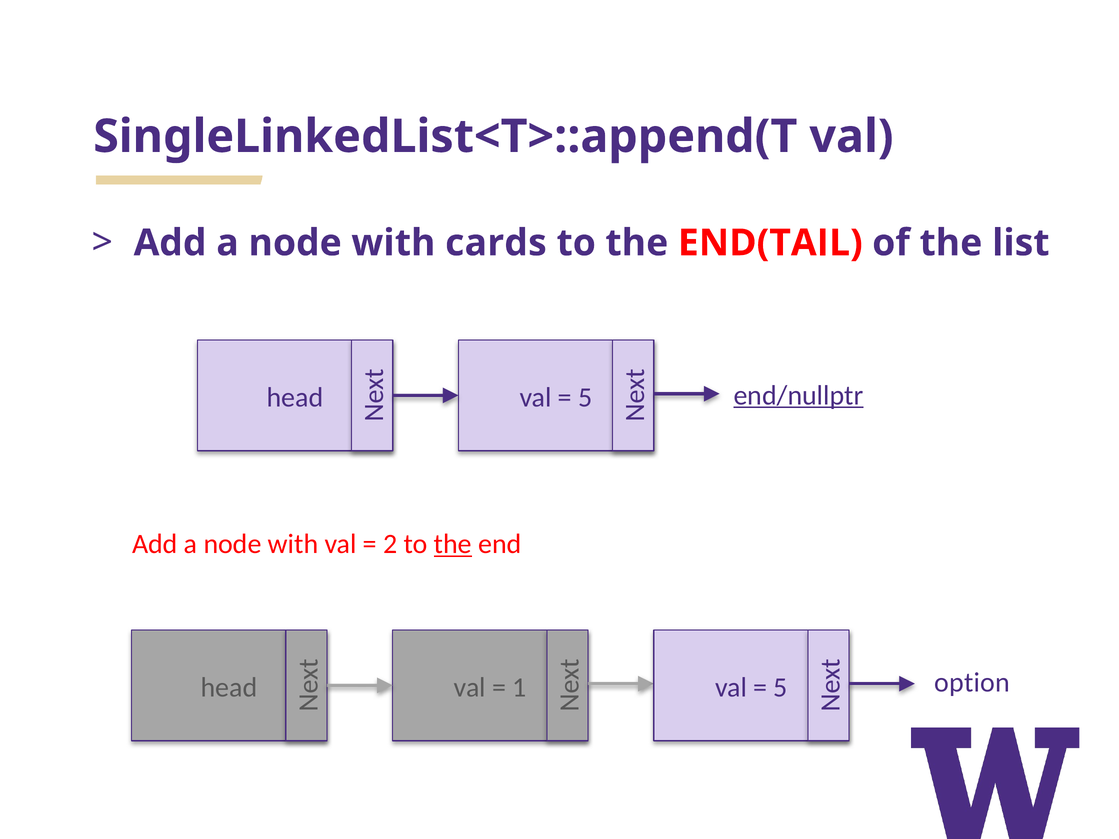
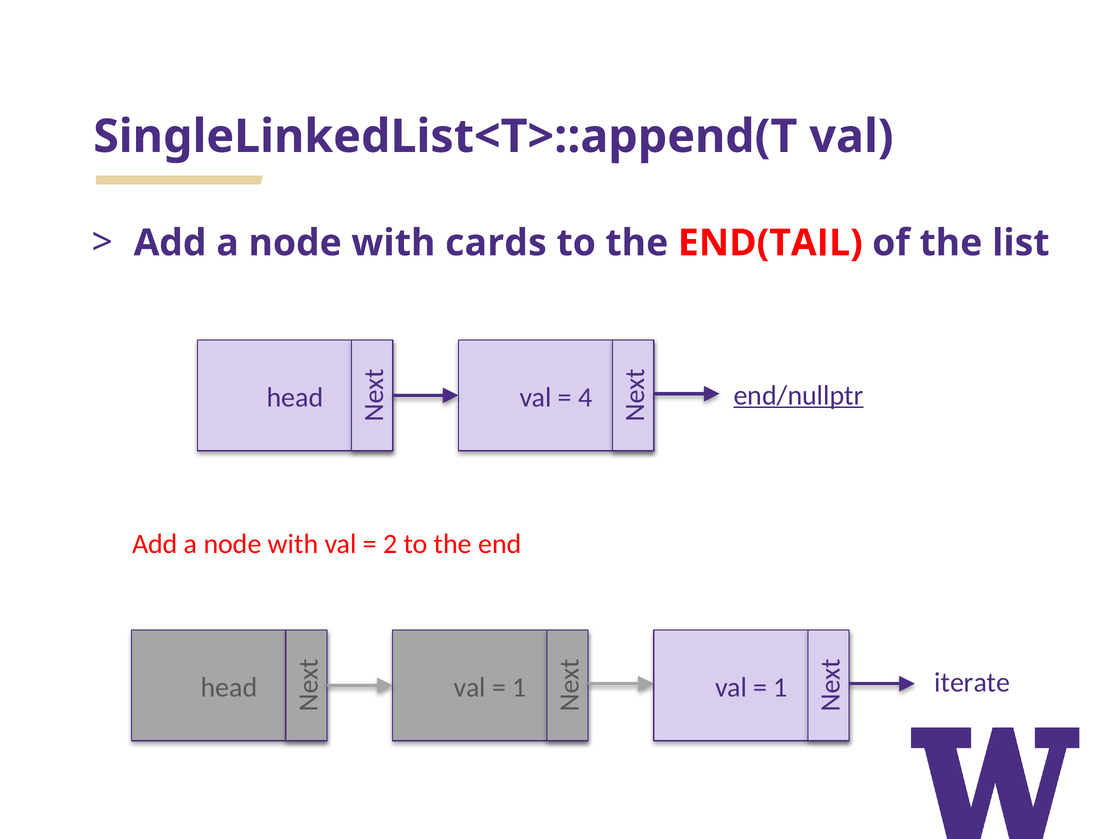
5 at (585, 397): 5 -> 4
the at (453, 544) underline: present -> none
option: option -> iterate
5 at (781, 687): 5 -> 1
